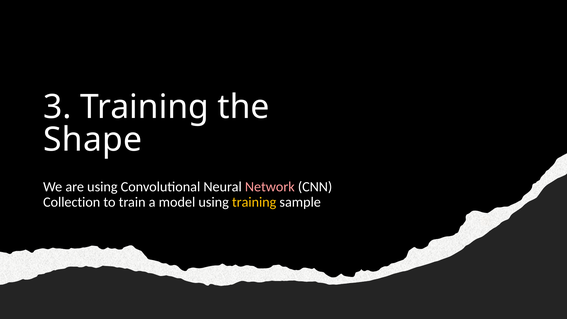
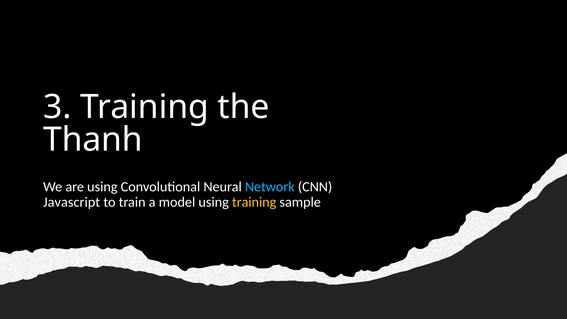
Shape: Shape -> Thanh
Network colour: pink -> light blue
Collection: Collection -> Javascript
